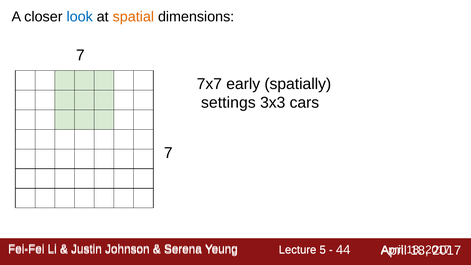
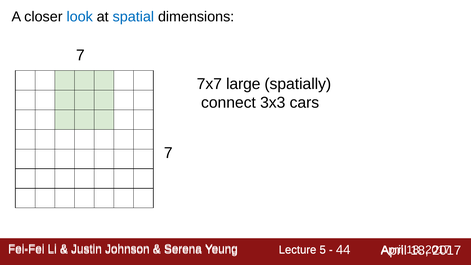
spatial colour: orange -> blue
early: early -> large
settings: settings -> connect
